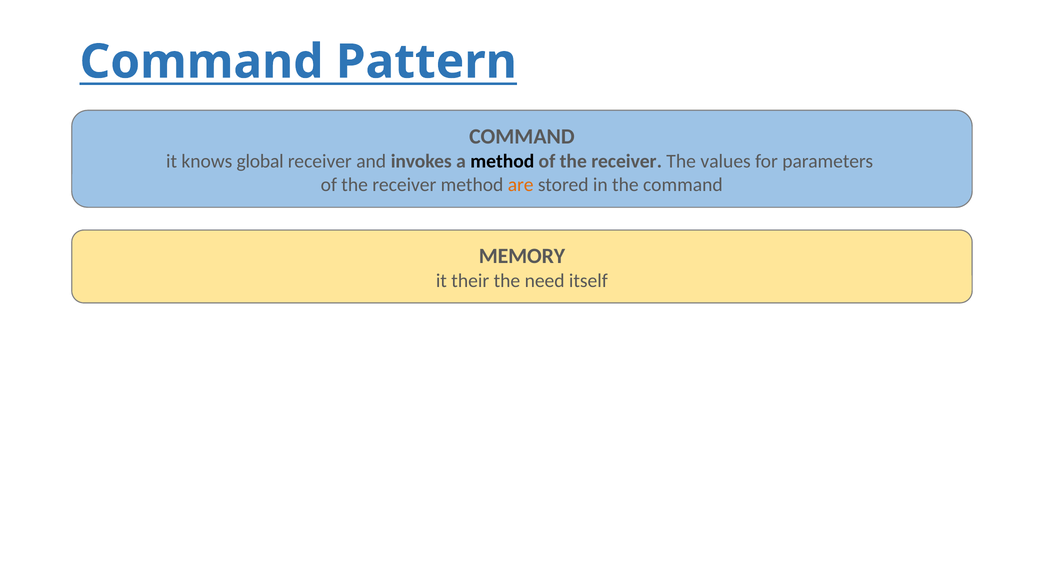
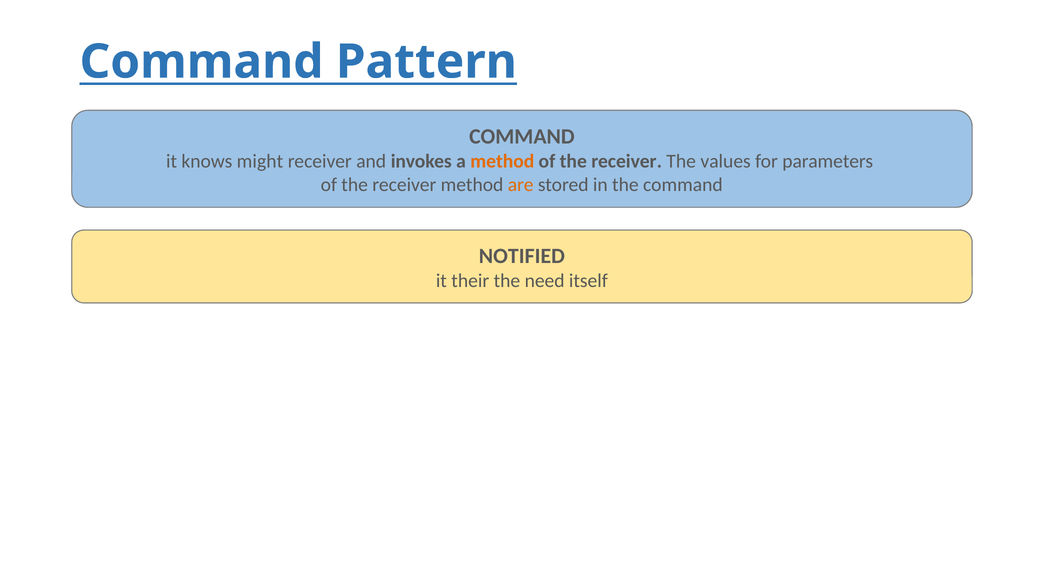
global: global -> might
method at (502, 162) colour: black -> orange
MEMORY: MEMORY -> NOTIFIED
